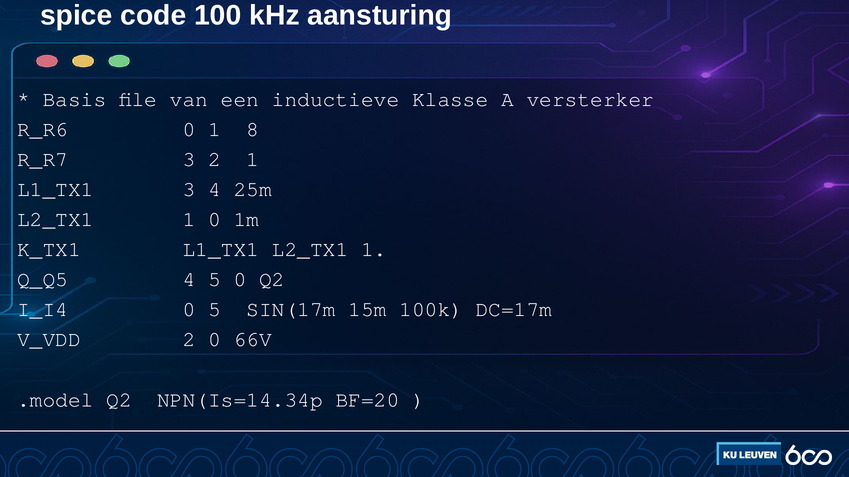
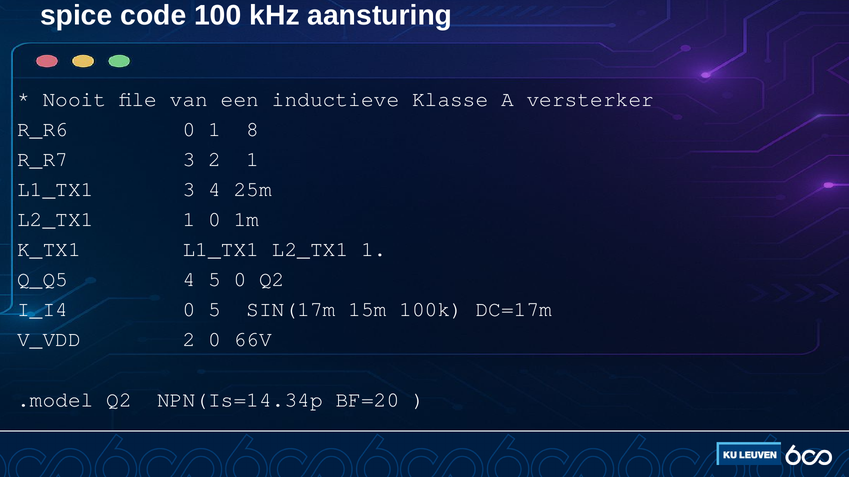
Basis: Basis -> Nooit
